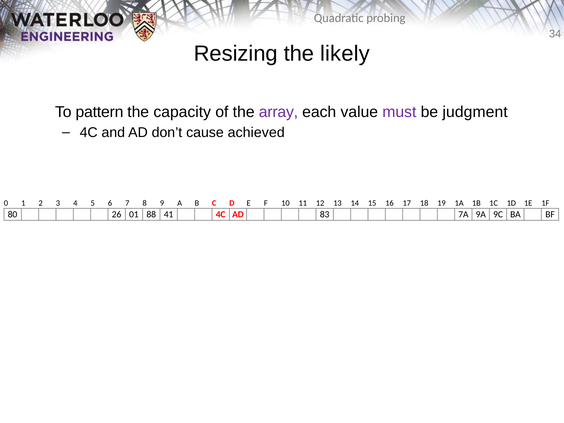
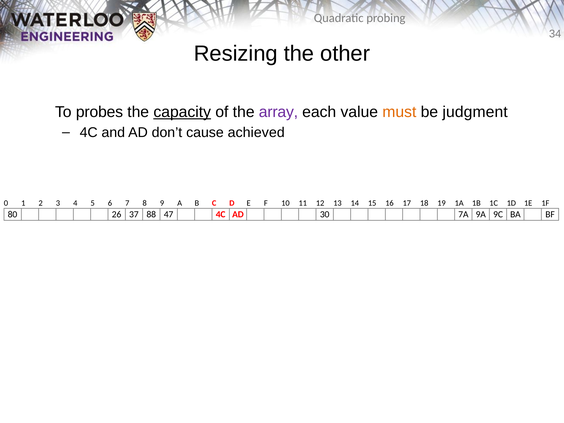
likely: likely -> other
pattern: pattern -> probes
capacity underline: none -> present
must colour: purple -> orange
01: 01 -> 37
41: 41 -> 47
83: 83 -> 30
